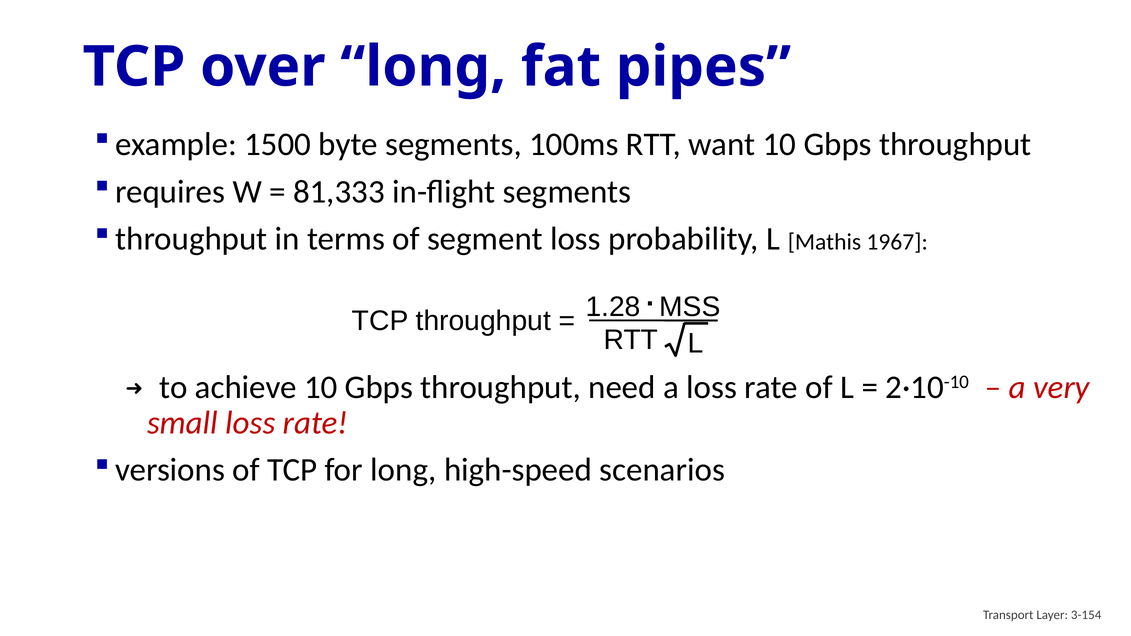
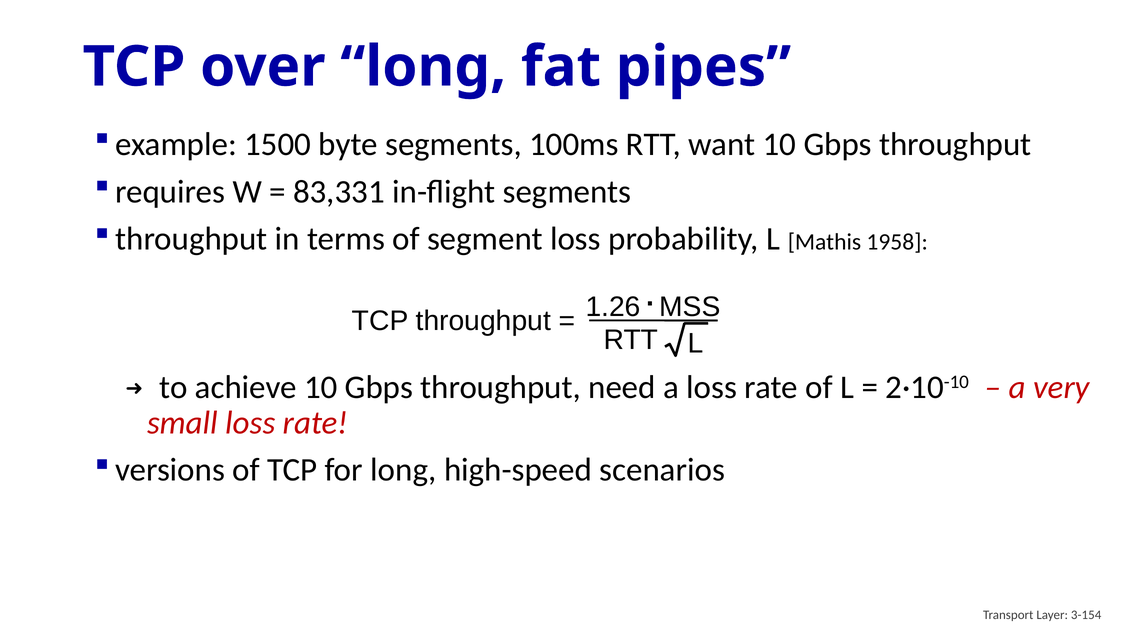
81,333: 81,333 -> 83,331
1967: 1967 -> 1958
1.28: 1.28 -> 1.26
